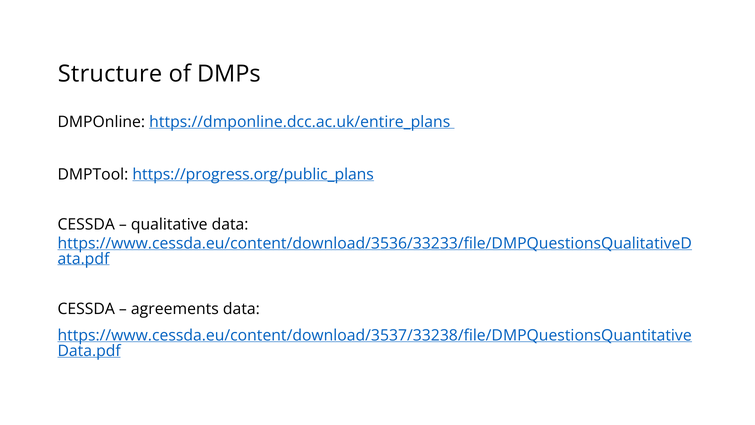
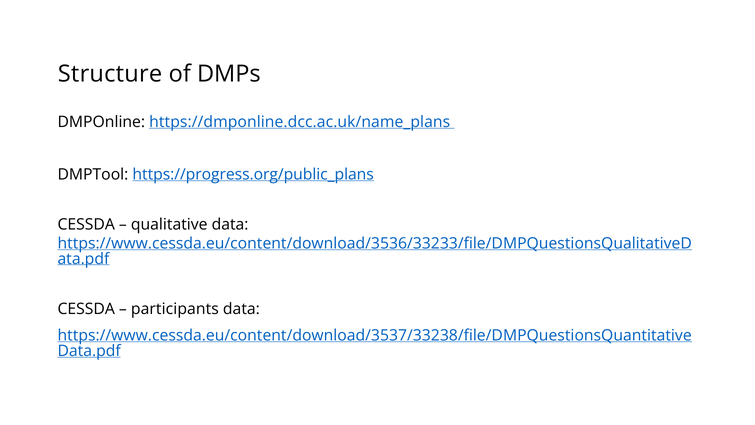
https://dmponline.dcc.ac.uk/entire_plans: https://dmponline.dcc.ac.uk/entire_plans -> https://dmponline.dcc.ac.uk/name_plans
agreements: agreements -> participants
